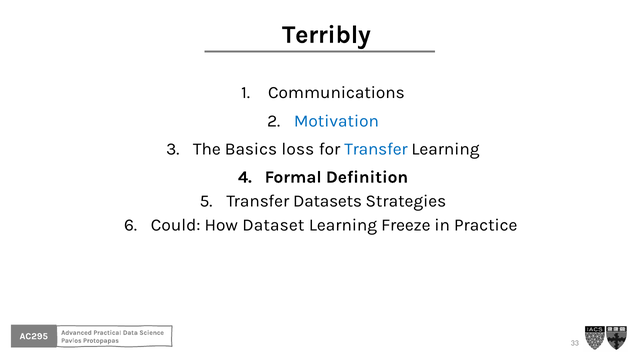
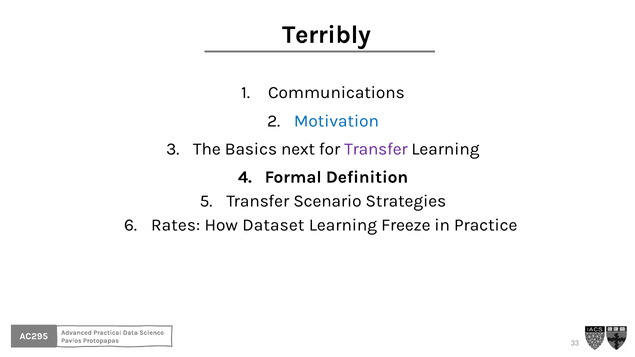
loss: loss -> next
Transfer at (376, 149) colour: blue -> purple
Datasets: Datasets -> Scenario
Could: Could -> Rates
